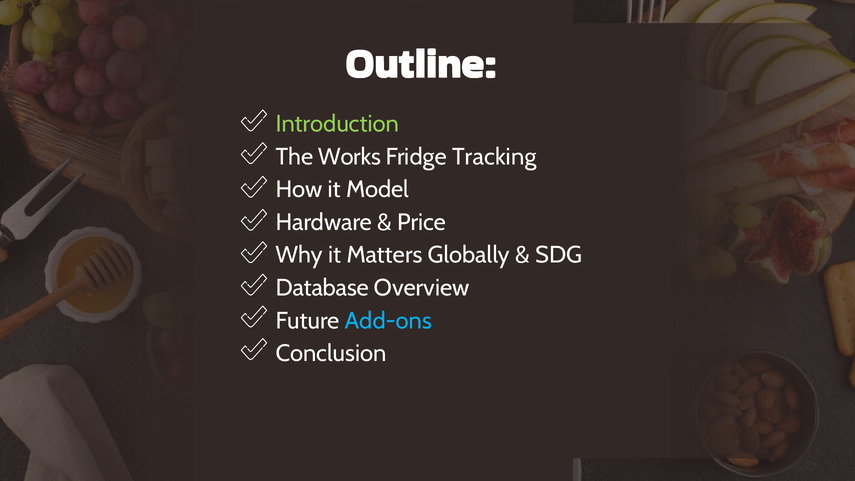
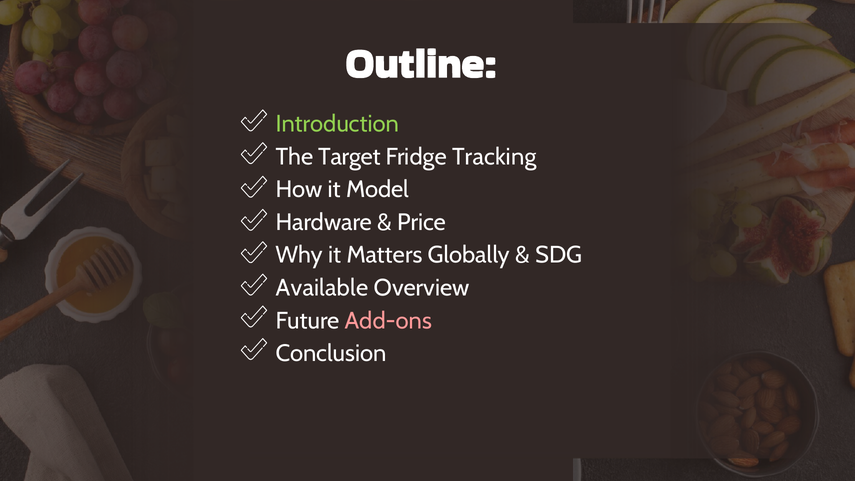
Works: Works -> Target
Database: Database -> Available
Add-ons colour: light blue -> pink
